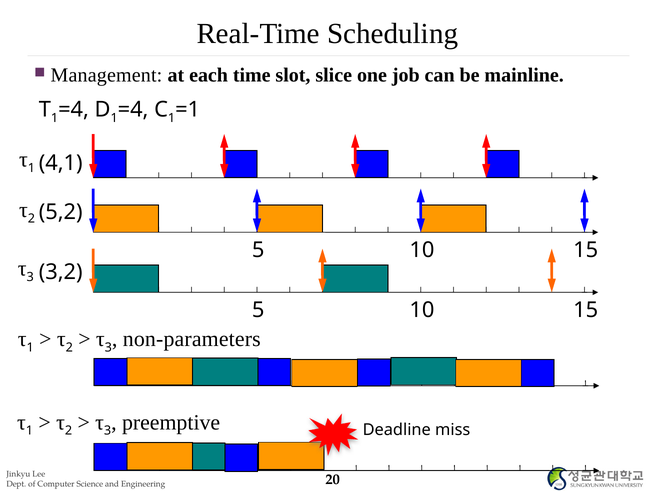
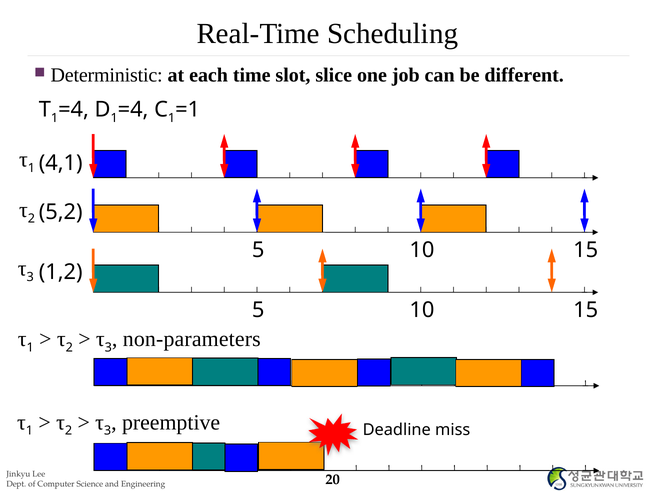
Management: Management -> Deterministic
mainline: mainline -> different
3,2: 3,2 -> 1,2
